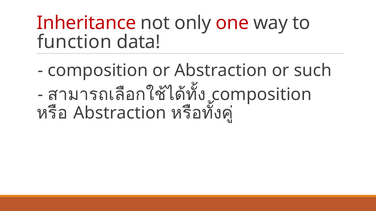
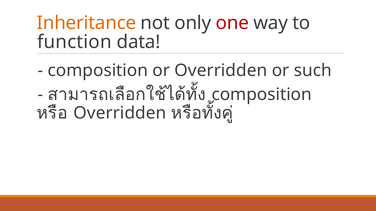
Inheritance colour: red -> orange
or Abstraction: Abstraction -> Overridden
Abstraction at (120, 113): Abstraction -> Overridden
